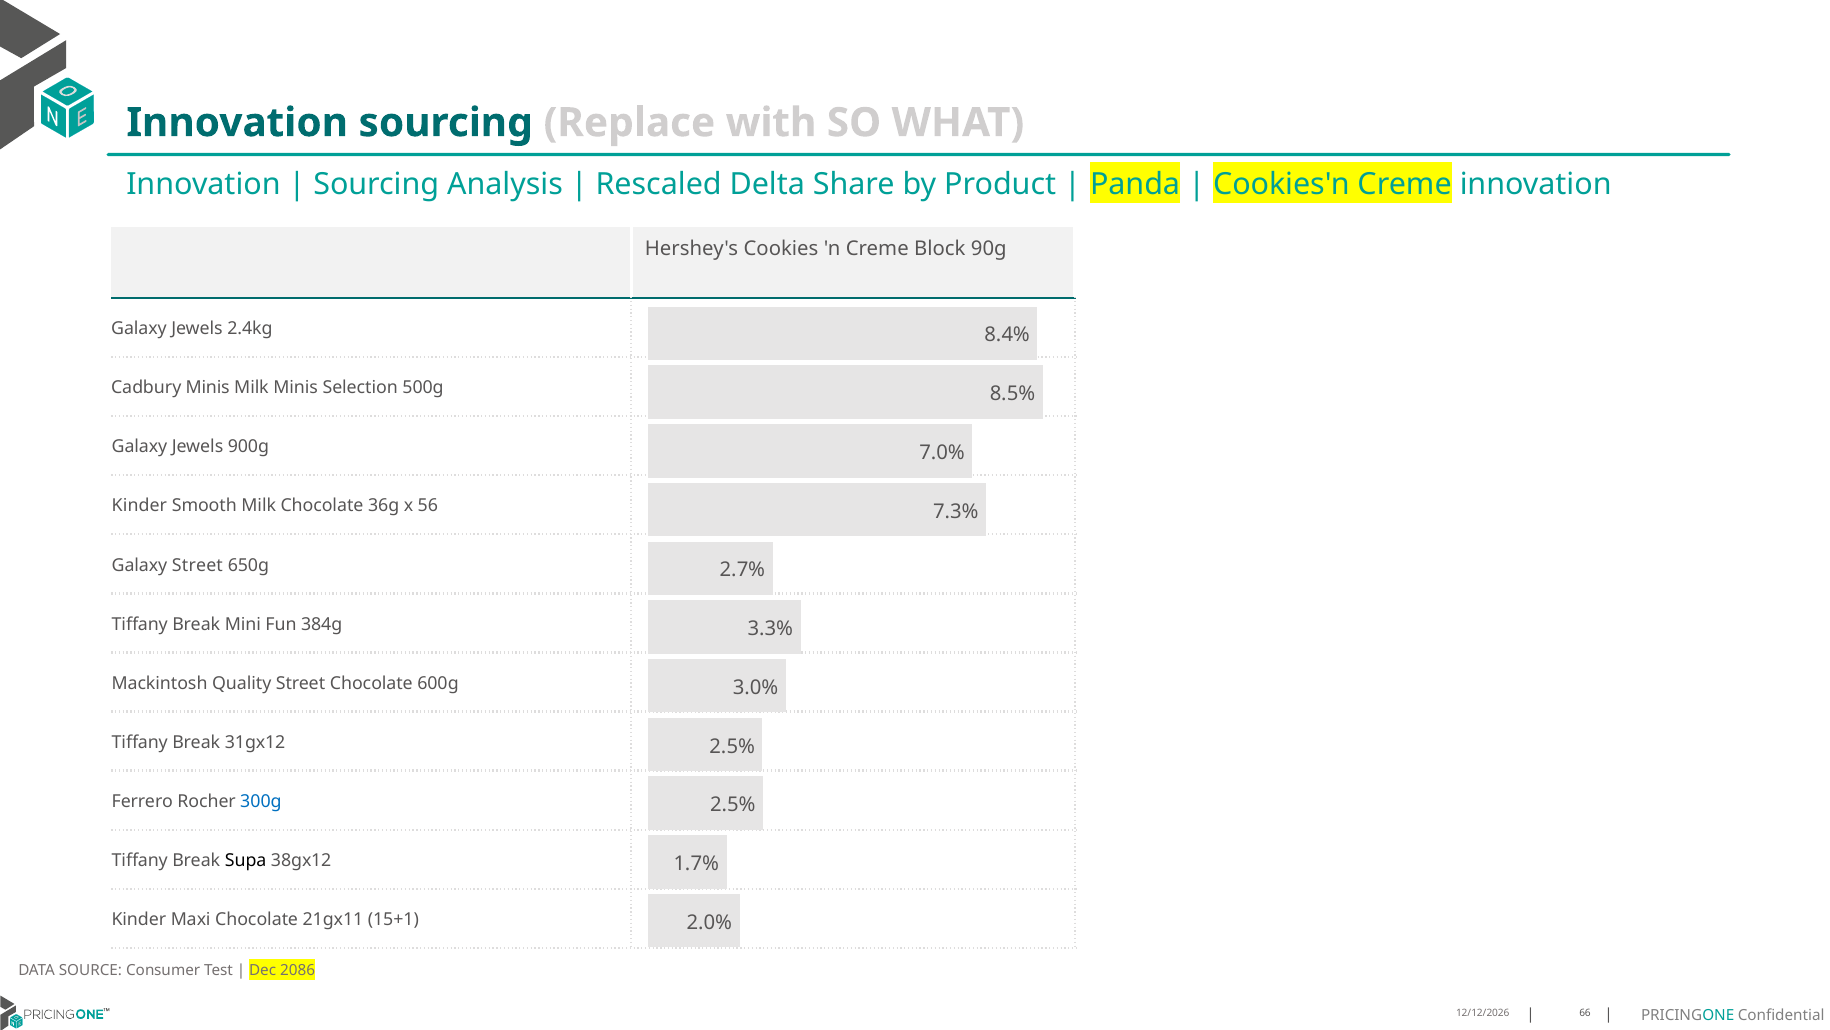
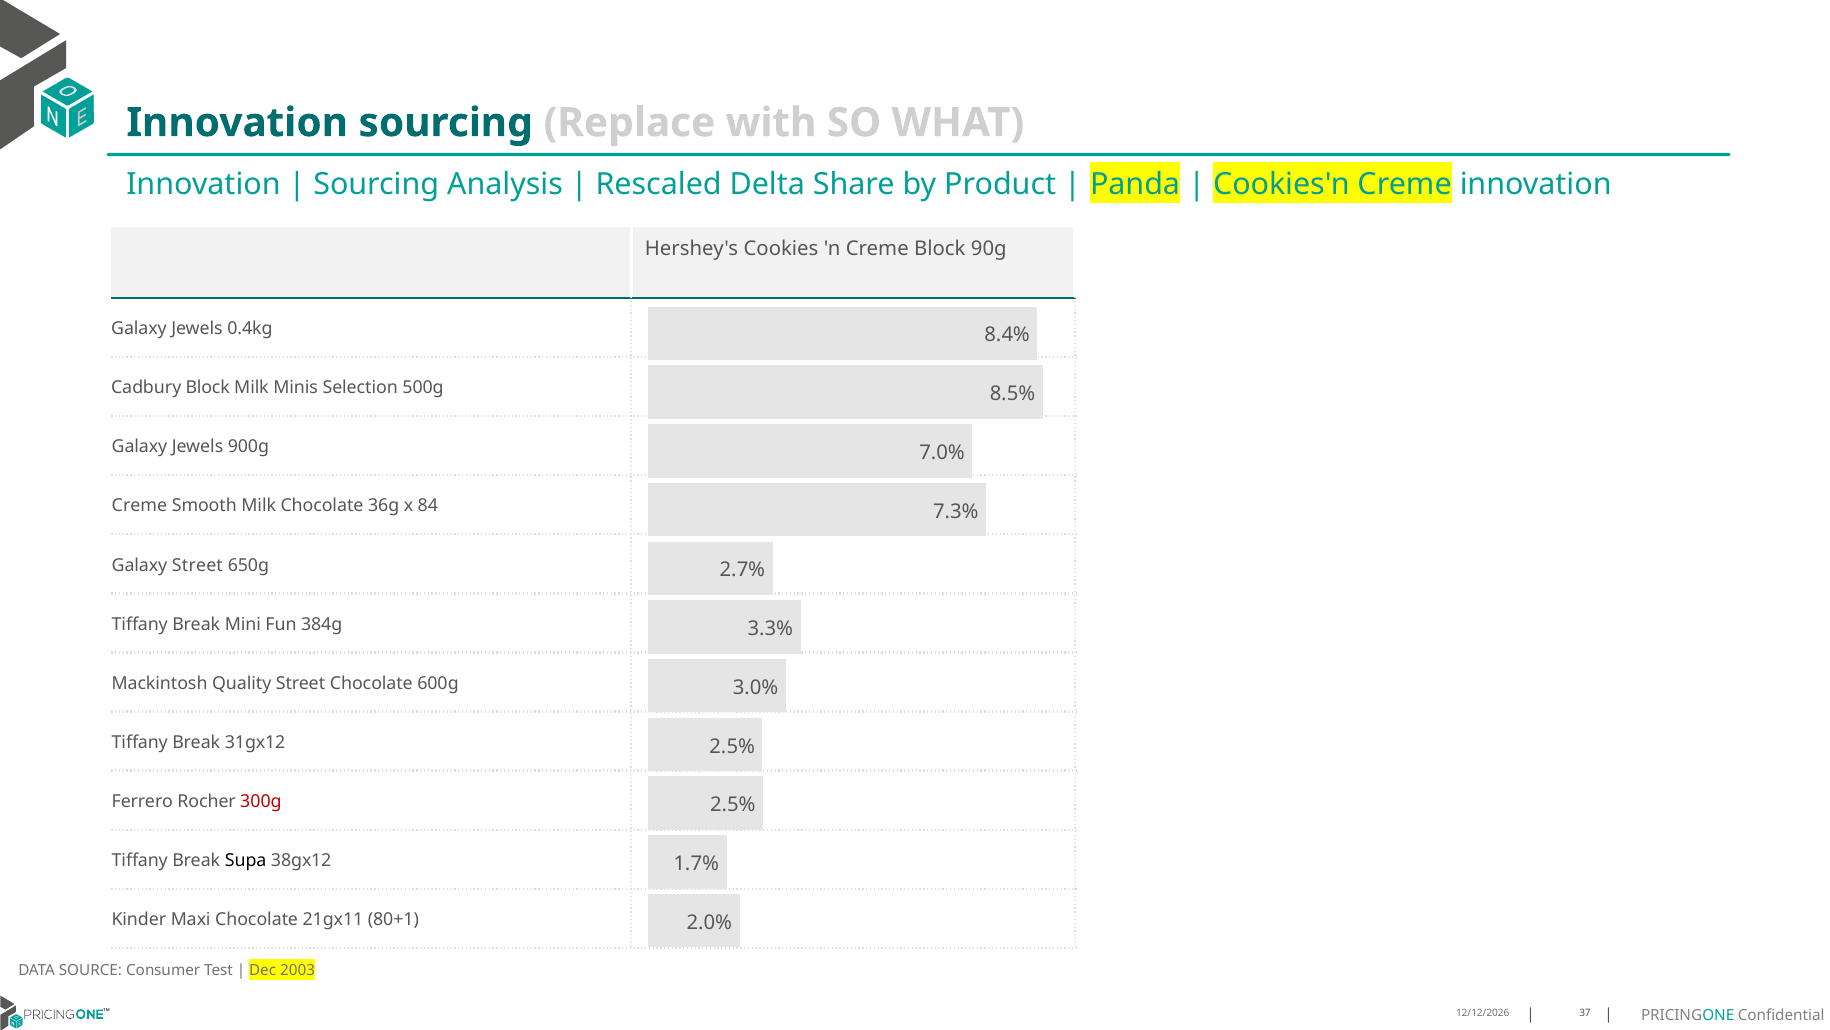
2.4kg: 2.4kg -> 0.4kg
Cadbury Minis: Minis -> Block
Kinder at (139, 506): Kinder -> Creme
56: 56 -> 84
300g colour: blue -> red
15+1: 15+1 -> 80+1
2086: 2086 -> 2003
66: 66 -> 37
